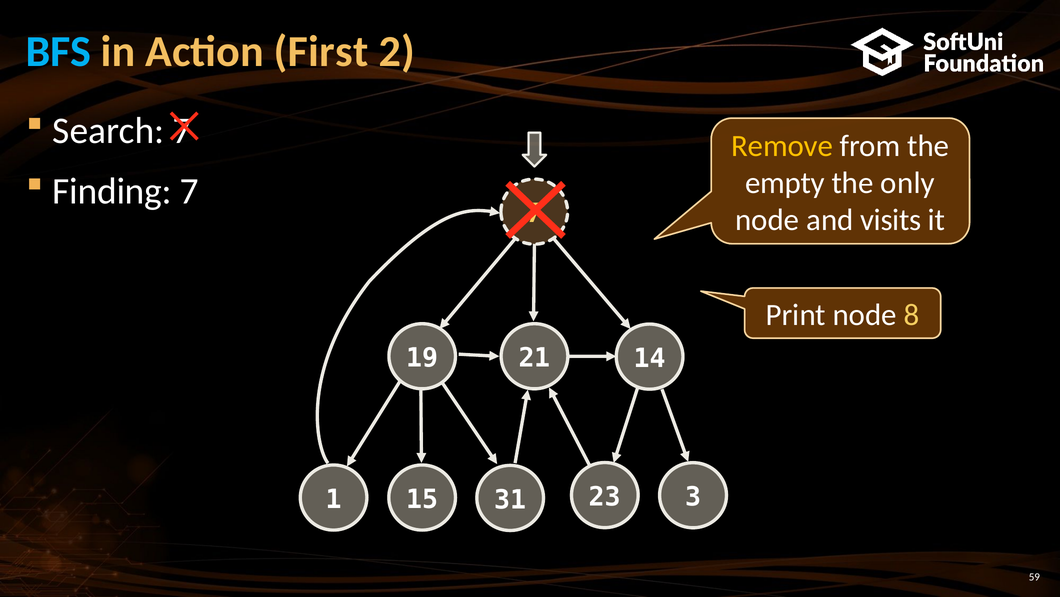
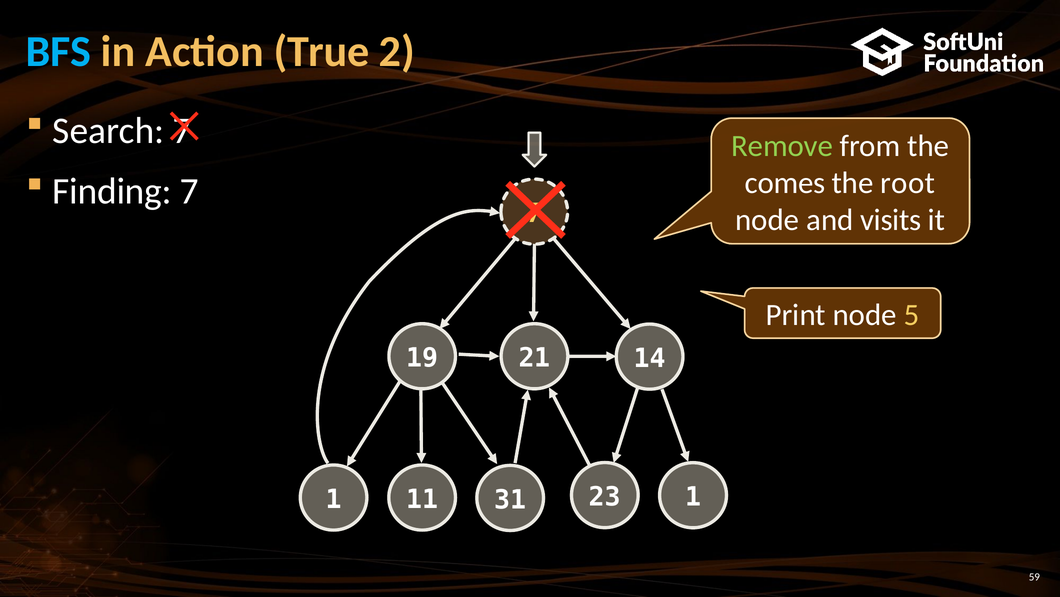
First: First -> True
Remove colour: yellow -> light green
empty: empty -> comes
only: only -> root
8: 8 -> 5
23 3: 3 -> 1
15: 15 -> 11
